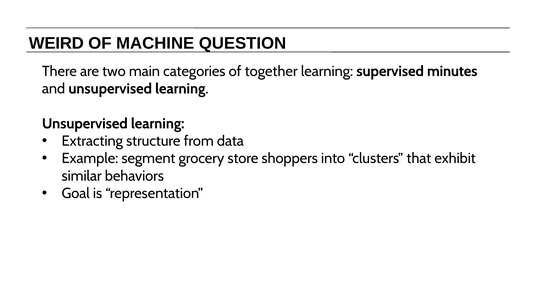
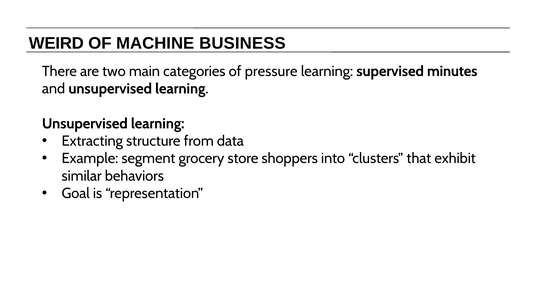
QUESTION: QUESTION -> BUSINESS
together: together -> pressure
